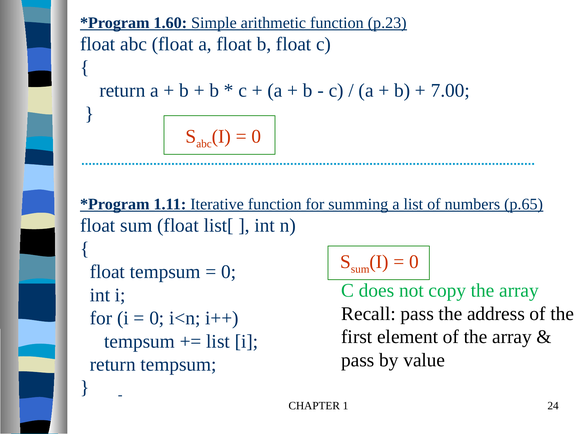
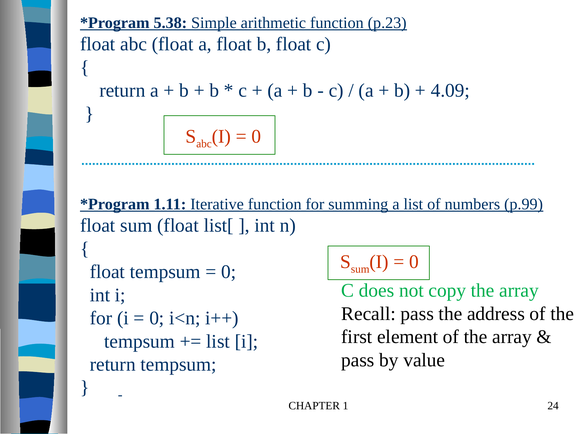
1.60: 1.60 -> 5.38
7.00: 7.00 -> 4.09
p.65: p.65 -> p.99
